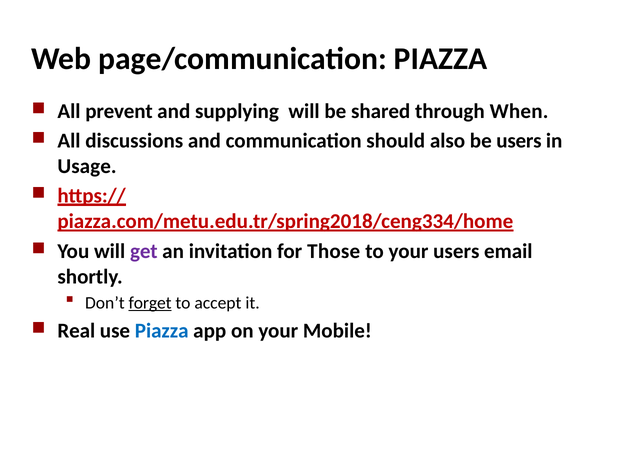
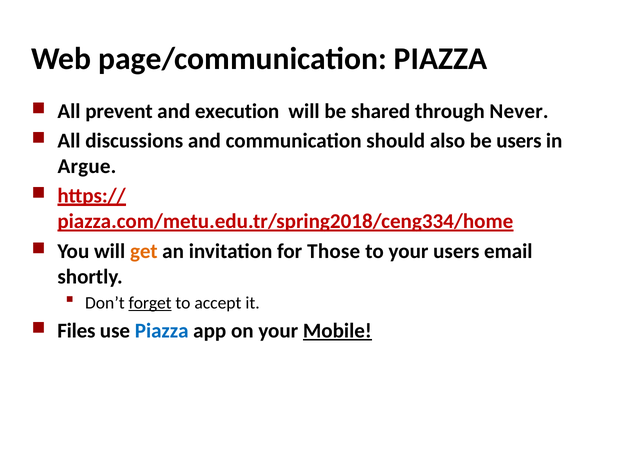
supplying: supplying -> execution
When: When -> Never
Usage: Usage -> Argue
get colour: purple -> orange
Real: Real -> Files
Mobile underline: none -> present
